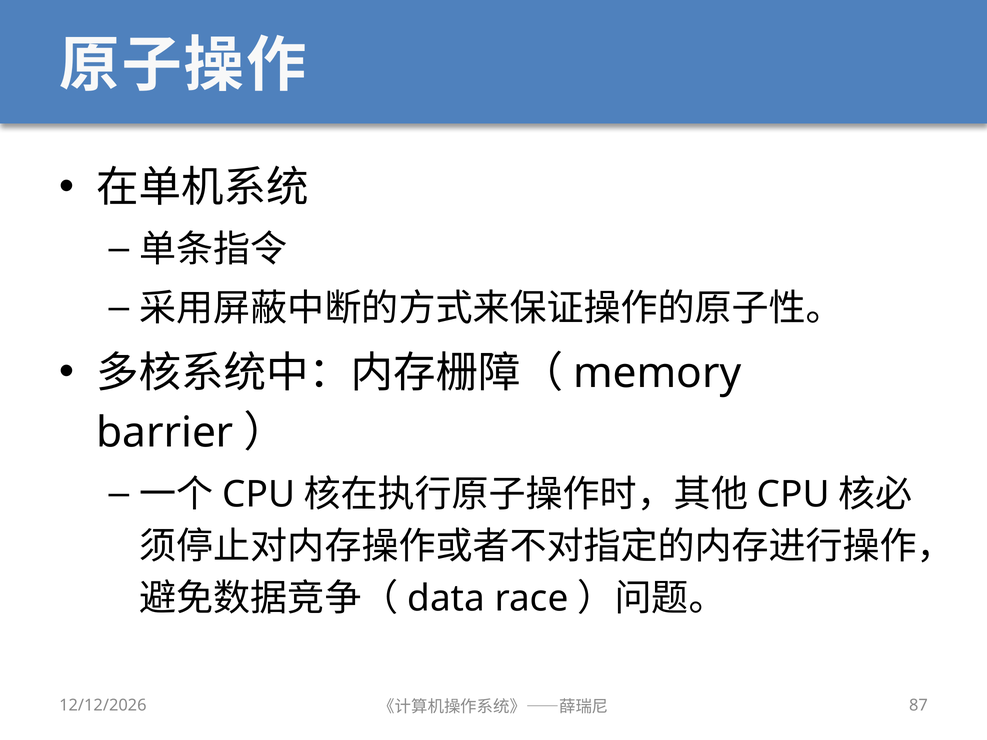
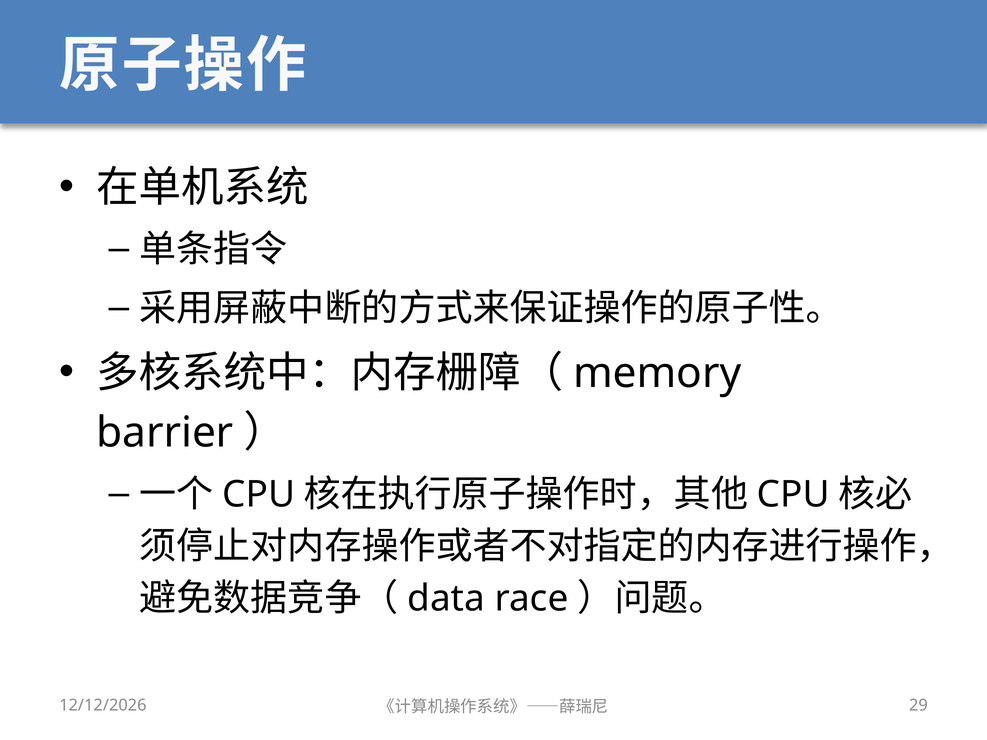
87: 87 -> 29
